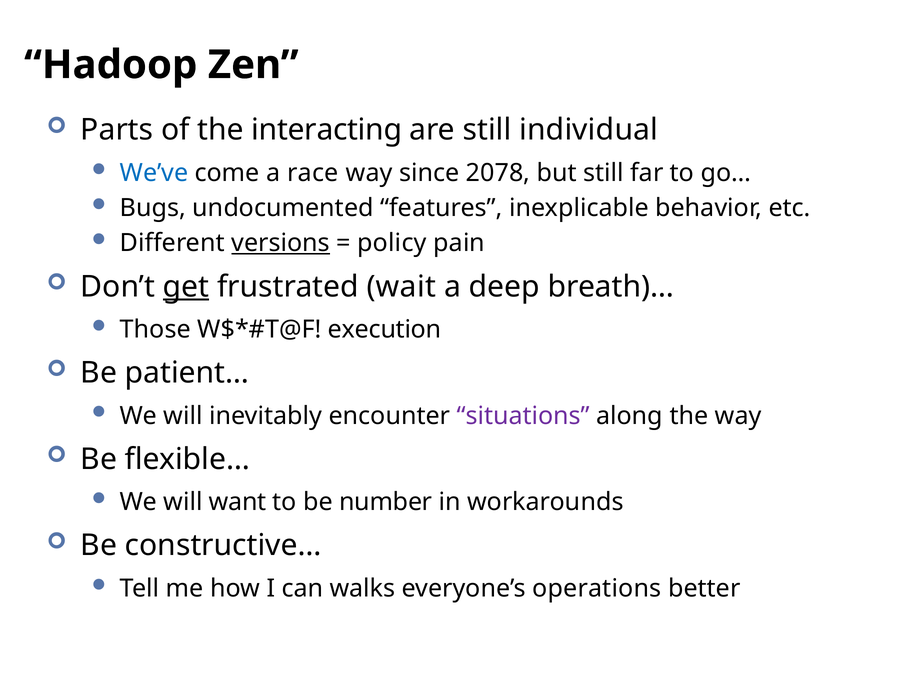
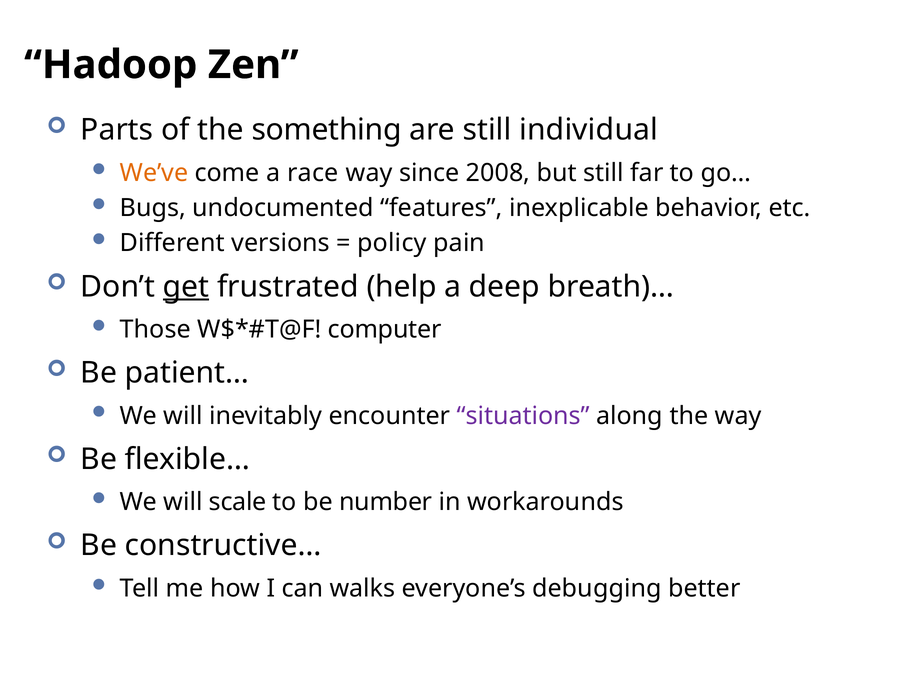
interacting: interacting -> something
We’ve colour: blue -> orange
2078: 2078 -> 2008
versions underline: present -> none
wait: wait -> help
execution: execution -> computer
want: want -> scale
operations: operations -> debugging
